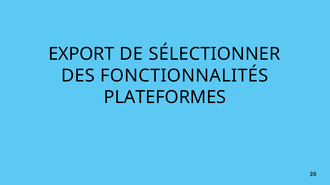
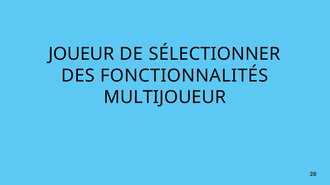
EXPORT: EXPORT -> JOUEUR
PLATEFORMES: PLATEFORMES -> MULTIJOUEUR
